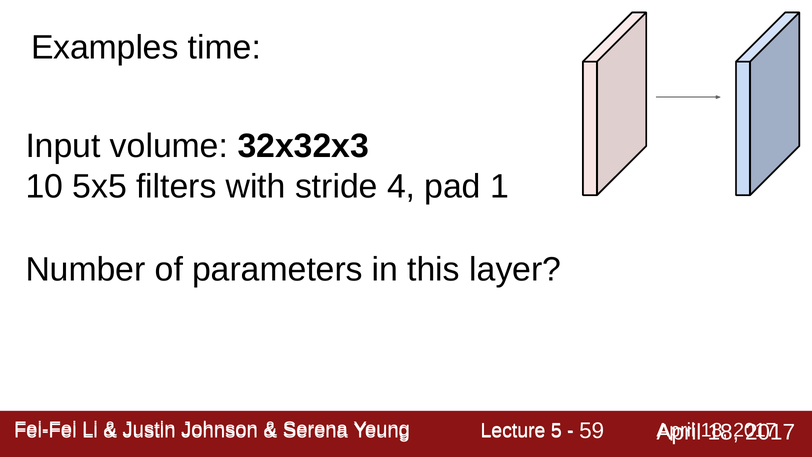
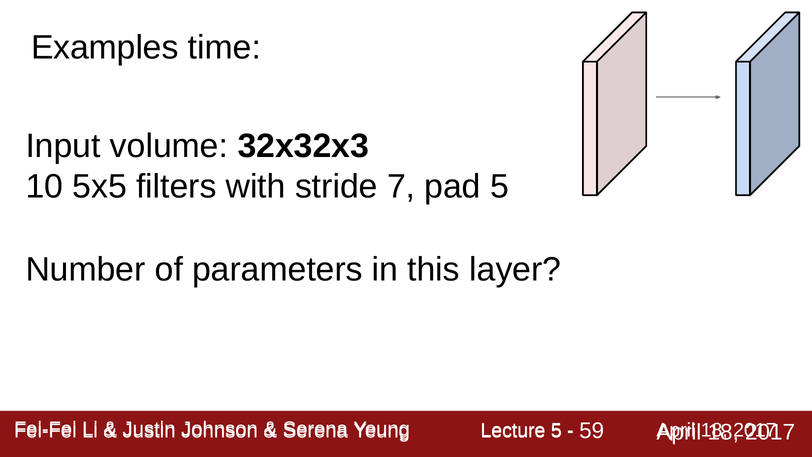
4: 4 -> 7
pad 1: 1 -> 5
